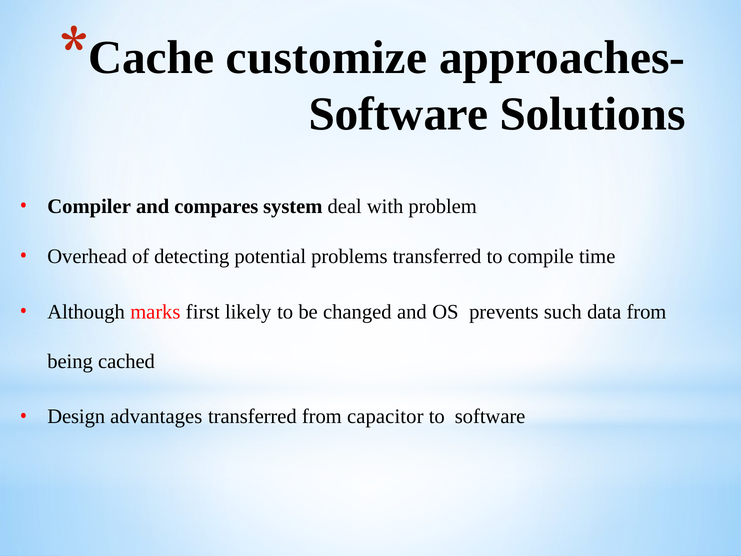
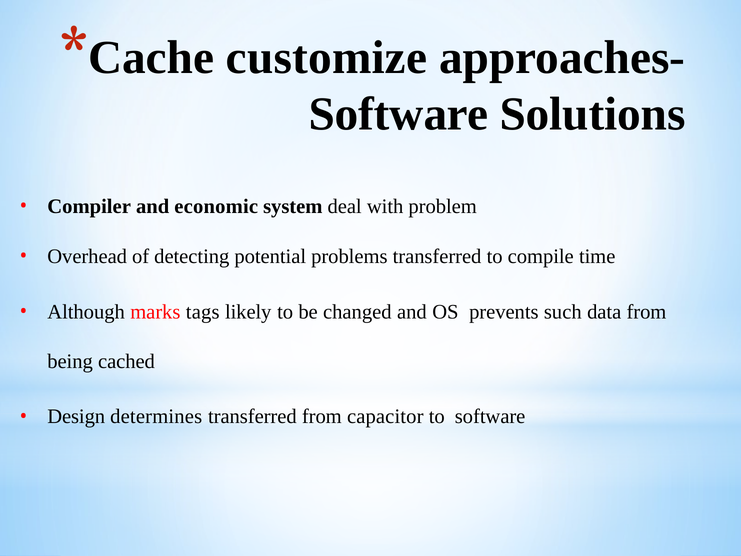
compares: compares -> economic
first: first -> tags
advantages: advantages -> determines
